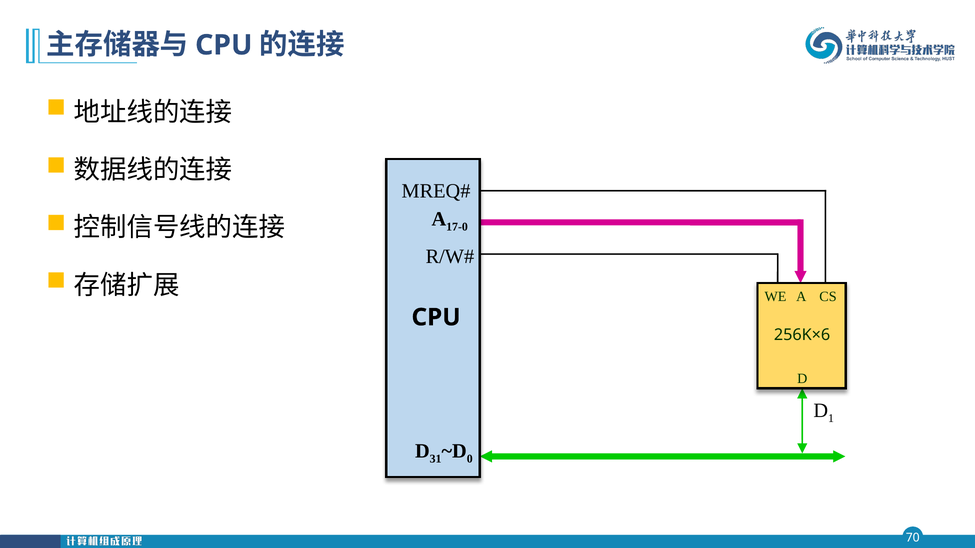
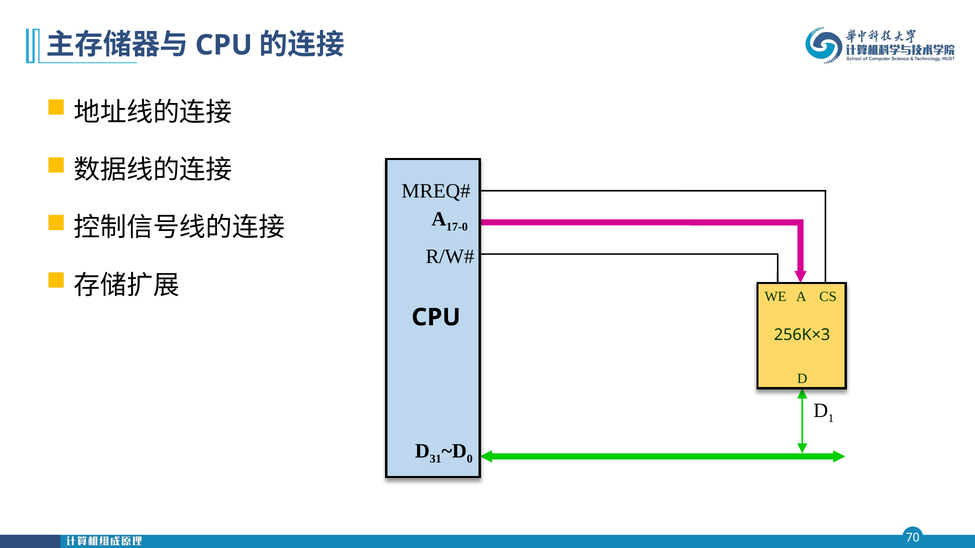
256K×6: 256K×6 -> 256K×3
